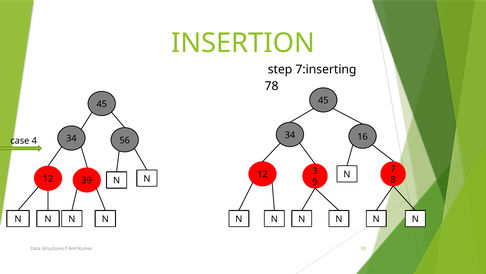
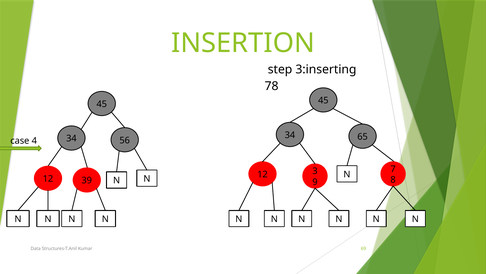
7:inserting: 7:inserting -> 3:inserting
16: 16 -> 65
